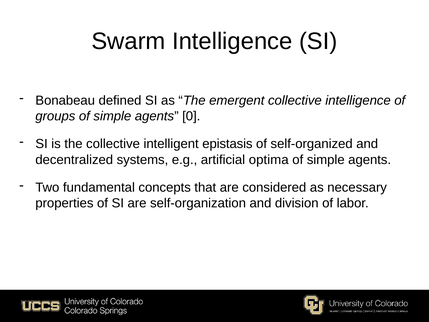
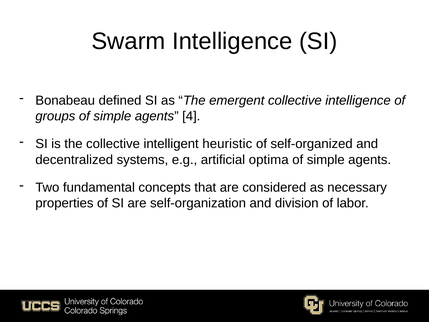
0: 0 -> 4
epistasis: epistasis -> heuristic
